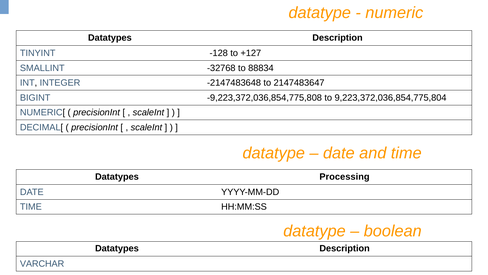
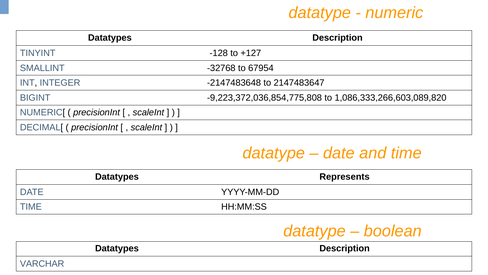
88834: 88834 -> 67954
9,223,372,036,854,775,804: 9,223,372,036,854,775,804 -> 1,086,333,266,603,089,820
Processing: Processing -> Represents
